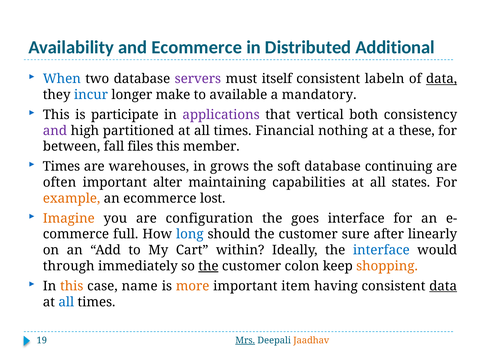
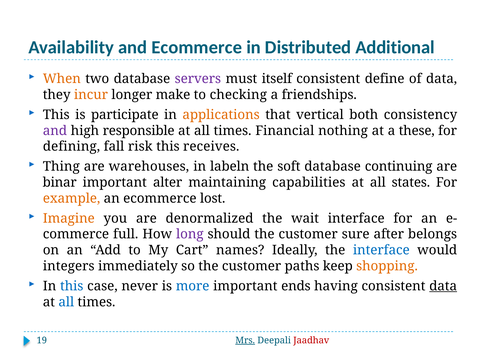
When colour: blue -> orange
labeln: labeln -> define
data at (442, 79) underline: present -> none
incur colour: blue -> orange
available: available -> checking
mandatory: mandatory -> friendships
applications colour: purple -> orange
partitioned: partitioned -> responsible
between: between -> defining
files: files -> risk
member: member -> receives
Times at (61, 166): Times -> Thing
grows: grows -> labeln
often: often -> binar
configuration: configuration -> denormalized
goes: goes -> wait
long colour: blue -> purple
linearly: linearly -> belongs
within: within -> names
through: through -> integers
the at (208, 266) underline: present -> none
colon: colon -> paths
this at (72, 286) colour: orange -> blue
name: name -> never
more colour: orange -> blue
item: item -> ends
Jaadhav colour: orange -> red
